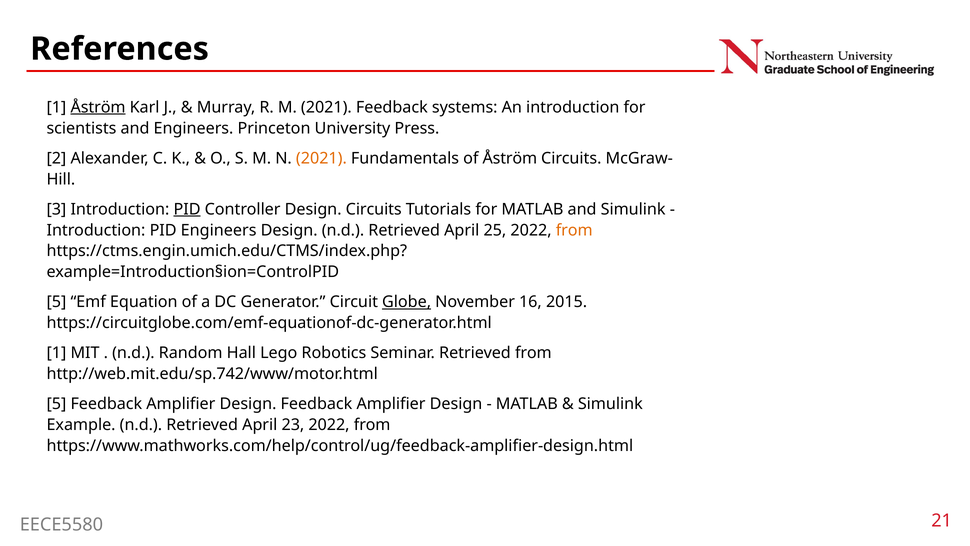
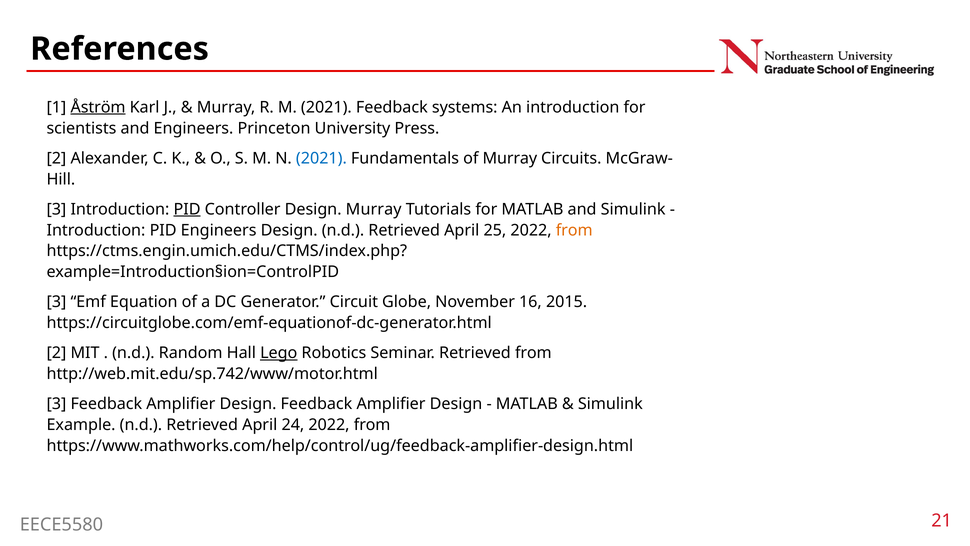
2021 at (321, 158) colour: orange -> blue
of Åström: Åström -> Murray
Design Circuits: Circuits -> Murray
5 at (56, 302): 5 -> 3
Globe underline: present -> none
1 at (56, 353): 1 -> 2
Lego underline: none -> present
5 at (56, 404): 5 -> 3
23: 23 -> 24
